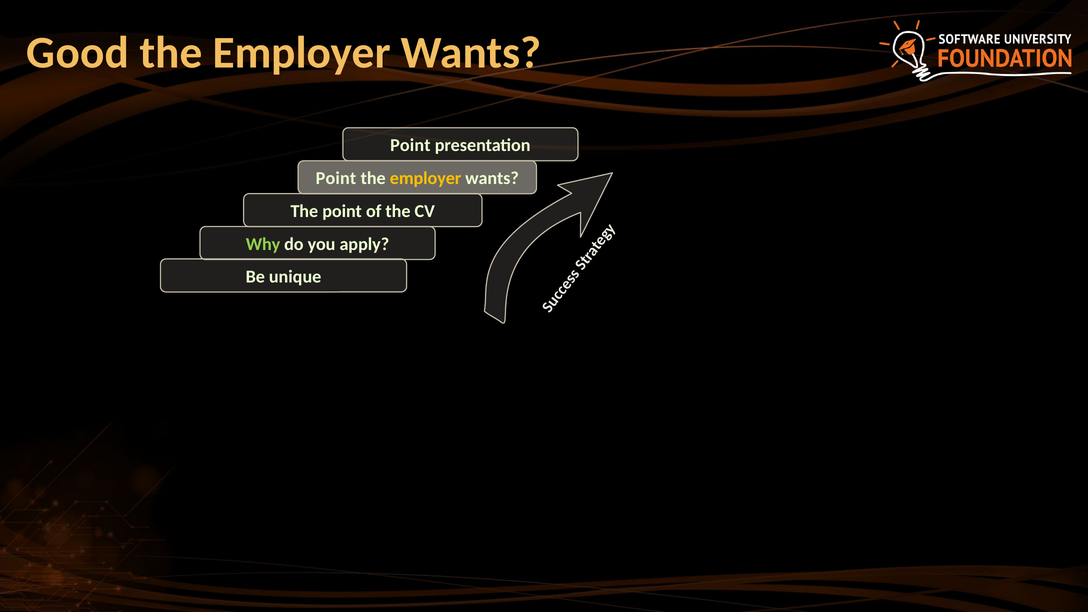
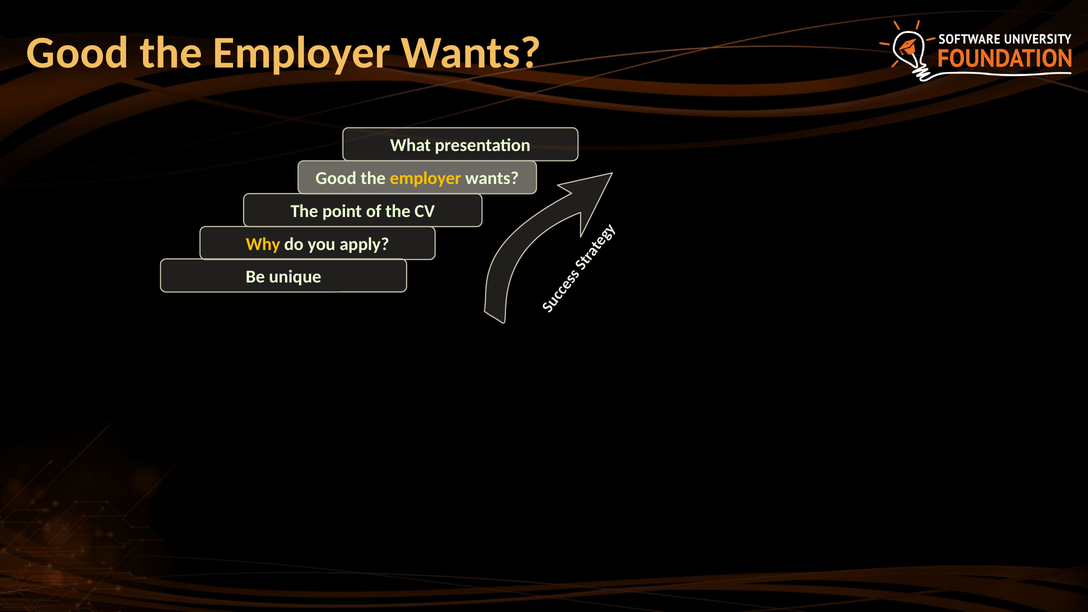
Point at (410, 146): Point -> What
Point at (336, 179): Point -> Good
Why colour: light green -> yellow
